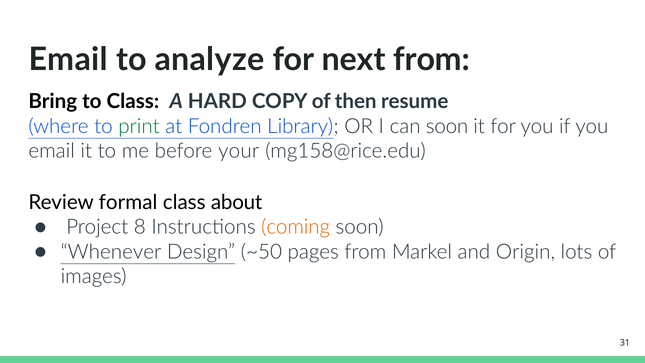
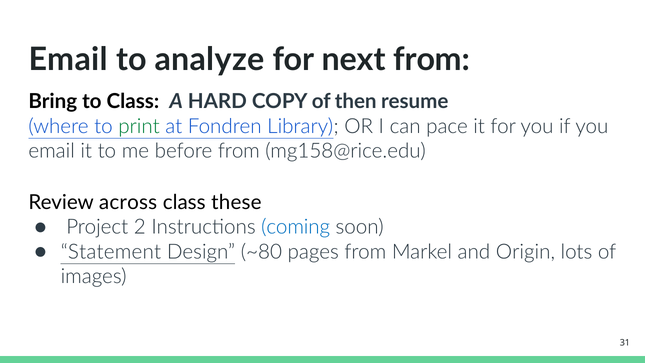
can soon: soon -> pace
before your: your -> from
formal: formal -> across
about: about -> these
8: 8 -> 2
coming colour: orange -> blue
Whenever: Whenever -> Statement
~50: ~50 -> ~80
